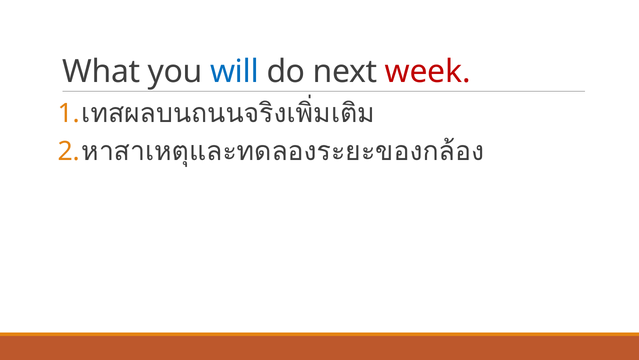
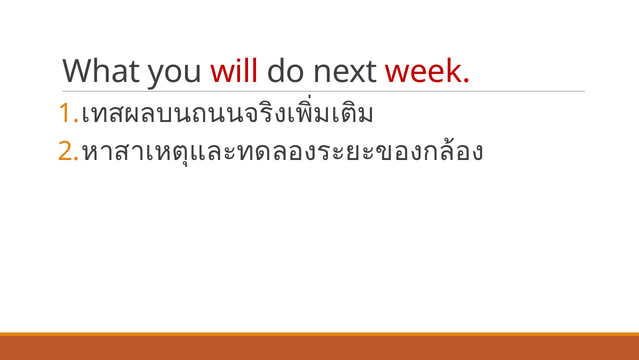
will colour: blue -> red
